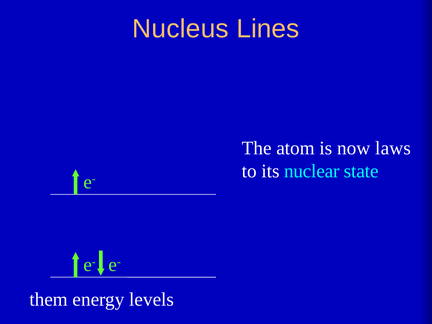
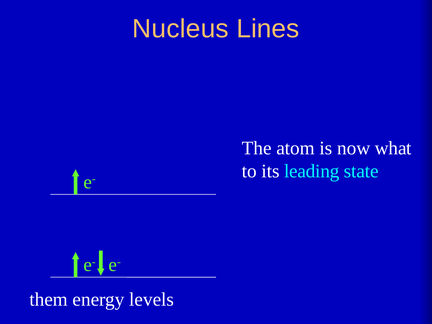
laws: laws -> what
nuclear: nuclear -> leading
